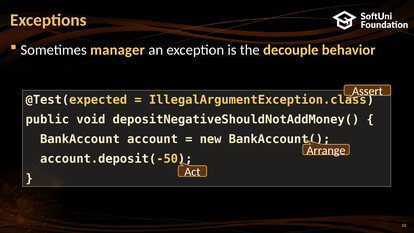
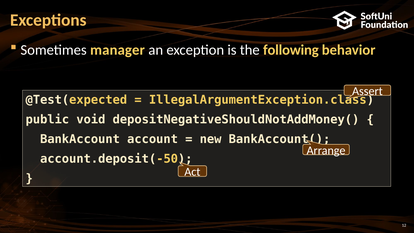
decouple: decouple -> following
